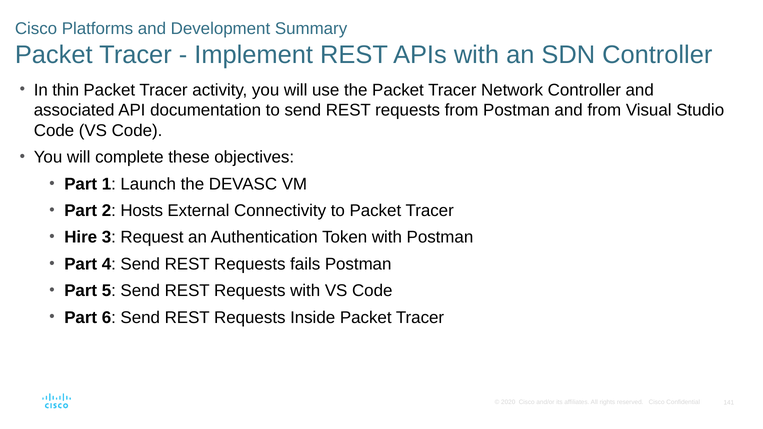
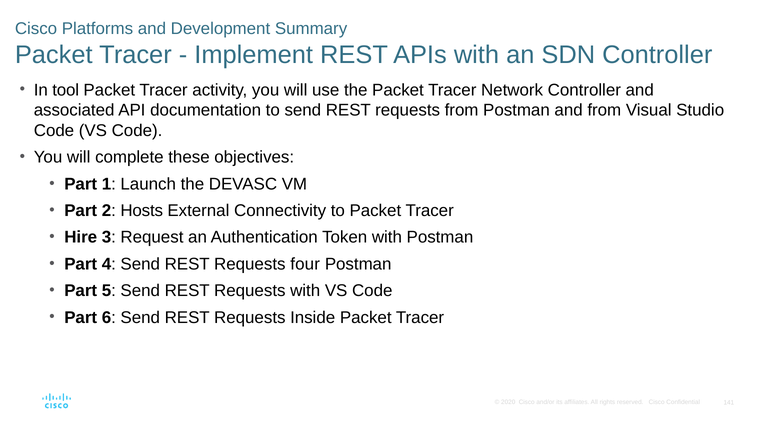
thin: thin -> tool
fails: fails -> four
